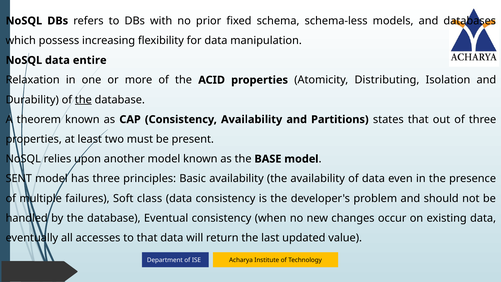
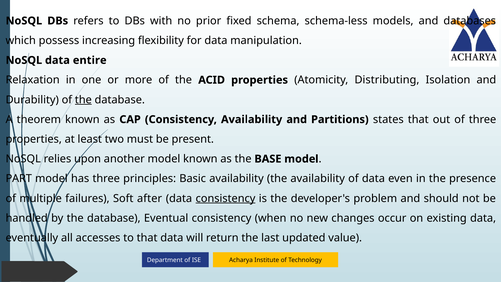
SENT: SENT -> PART
class: class -> after
consistency at (226, 198) underline: none -> present
